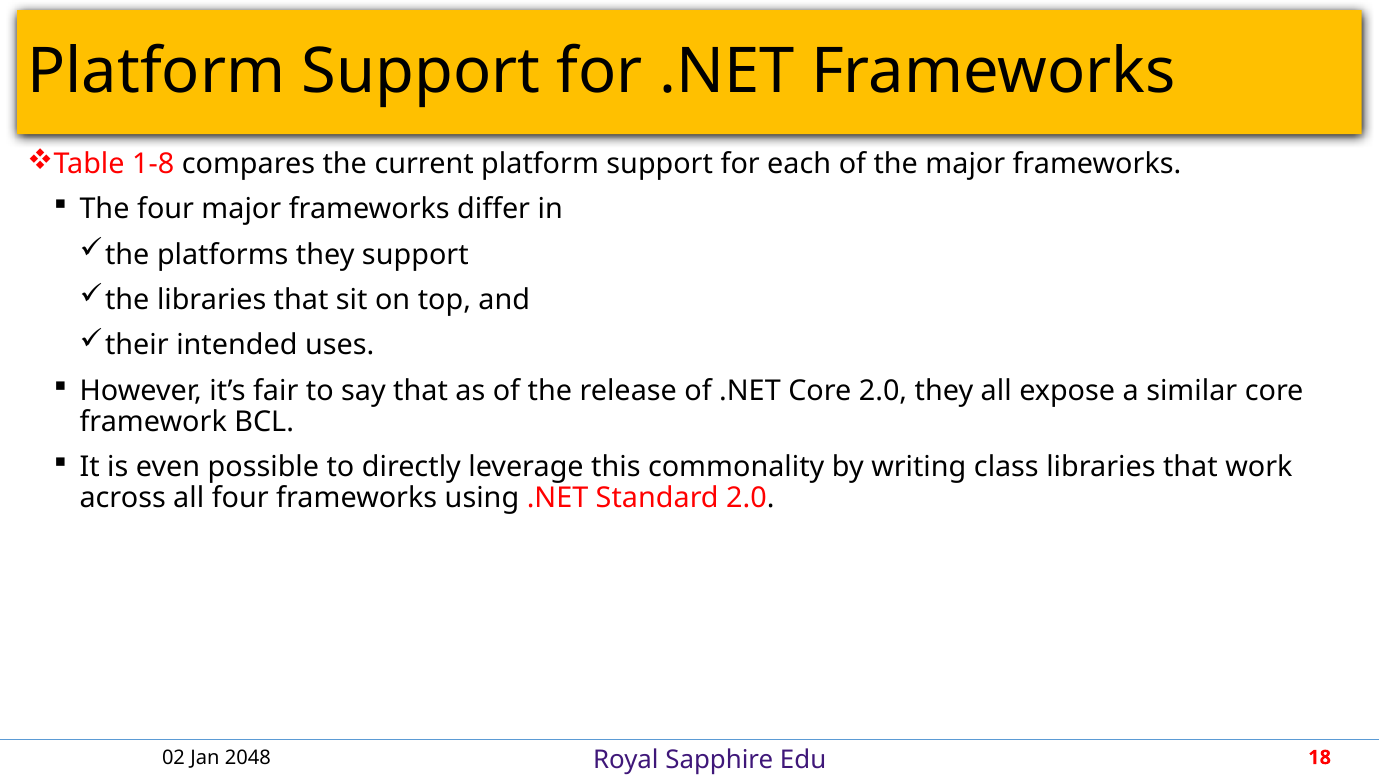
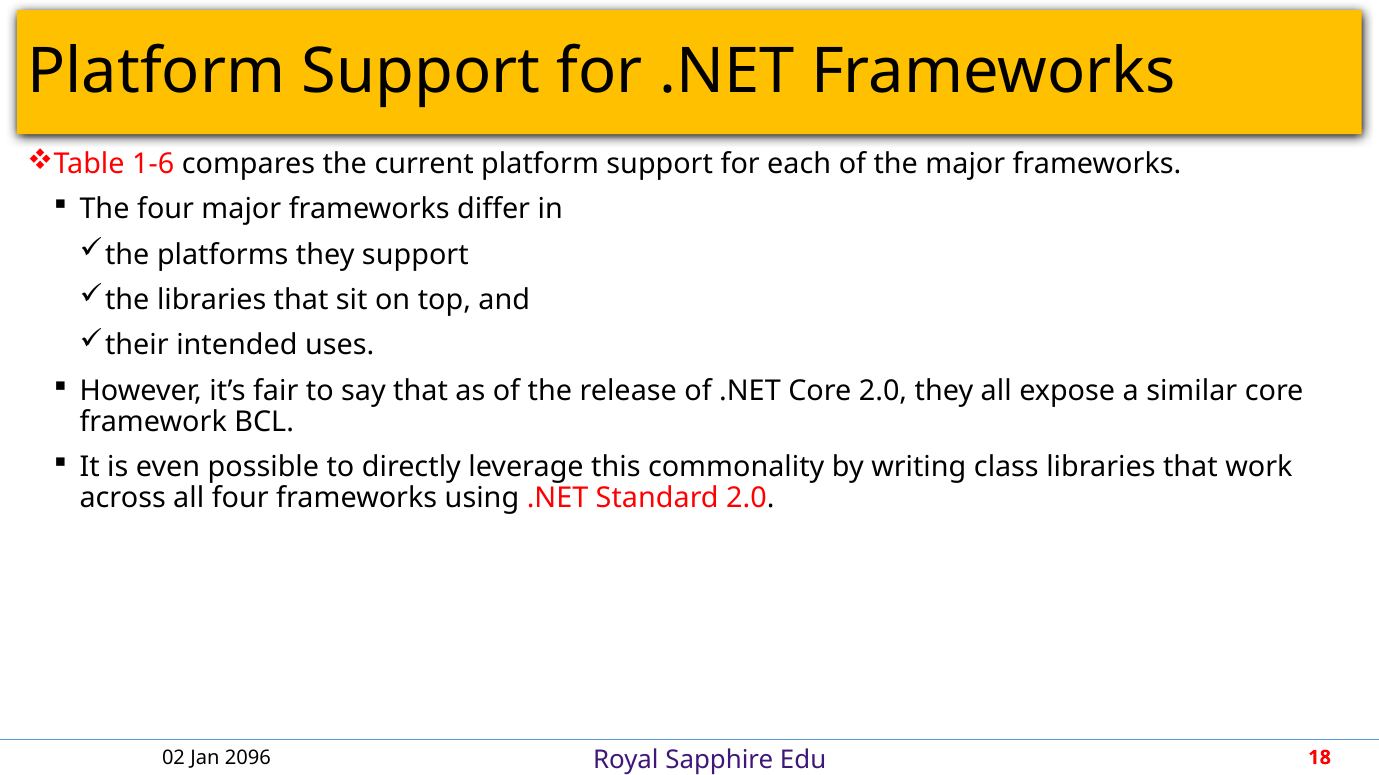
1-8: 1-8 -> 1-6
2048: 2048 -> 2096
